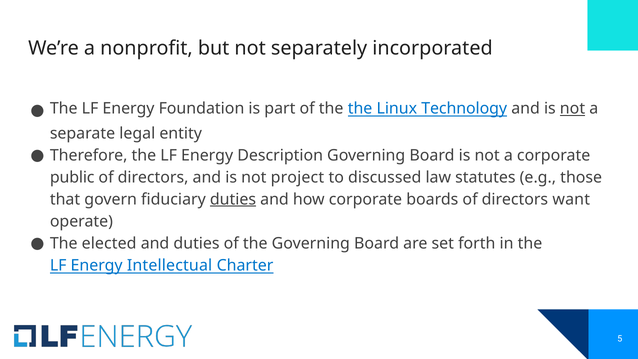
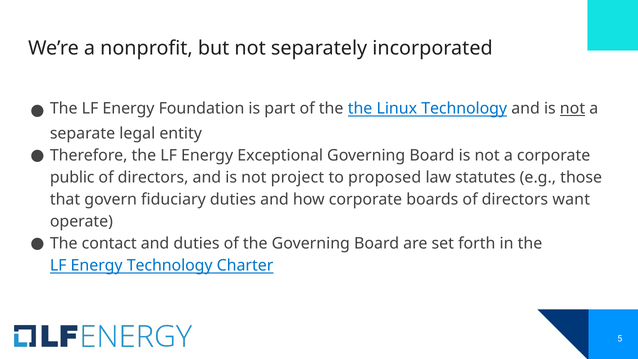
Description: Description -> Exceptional
discussed: discussed -> proposed
duties at (233, 199) underline: present -> none
elected: elected -> contact
Energy Intellectual: Intellectual -> Technology
